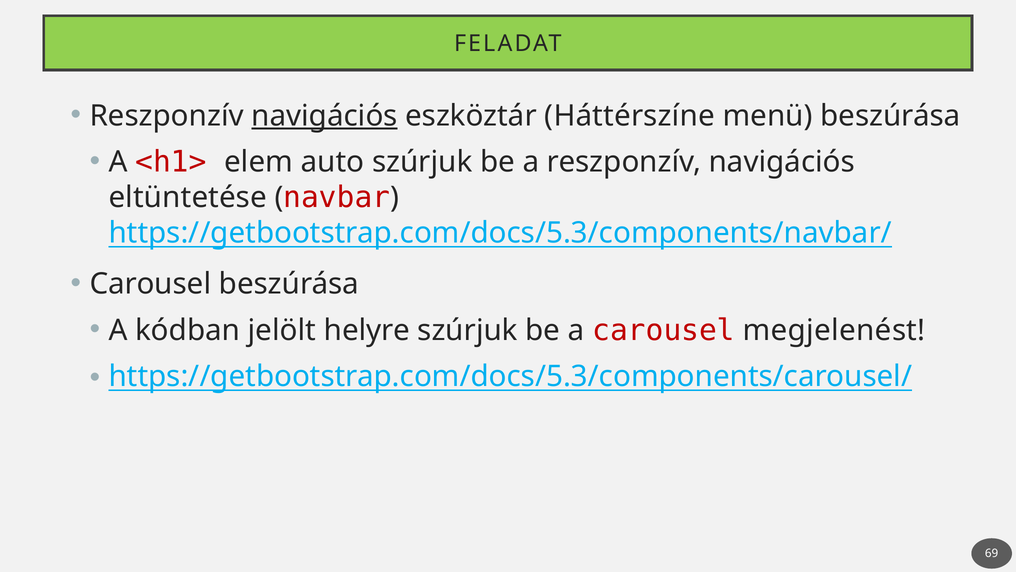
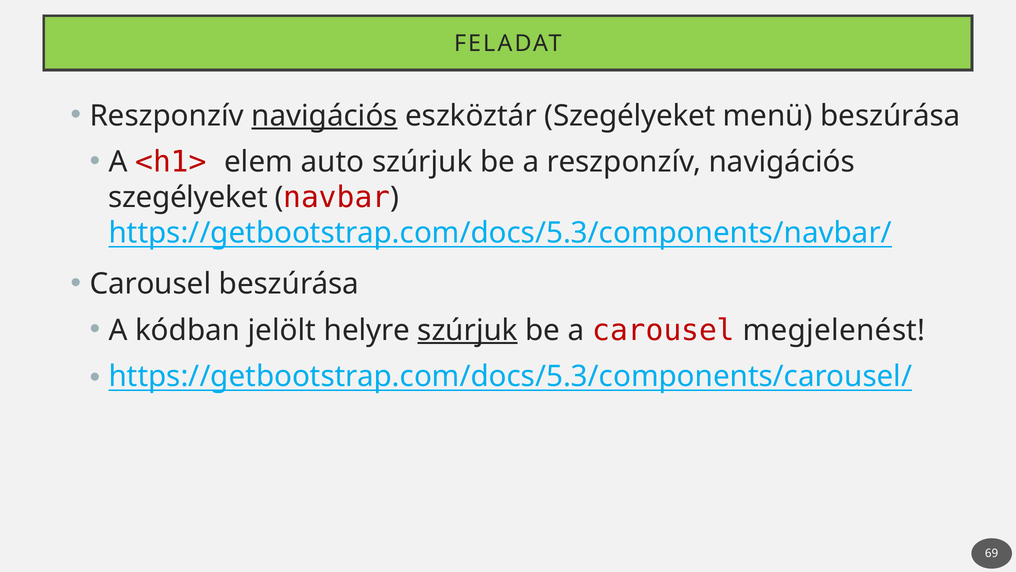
eszköztár Háttérszíne: Háttérszíne -> Szegélyeket
eltüntetése at (188, 197): eltüntetése -> szegélyeket
szúrjuk at (468, 330) underline: none -> present
